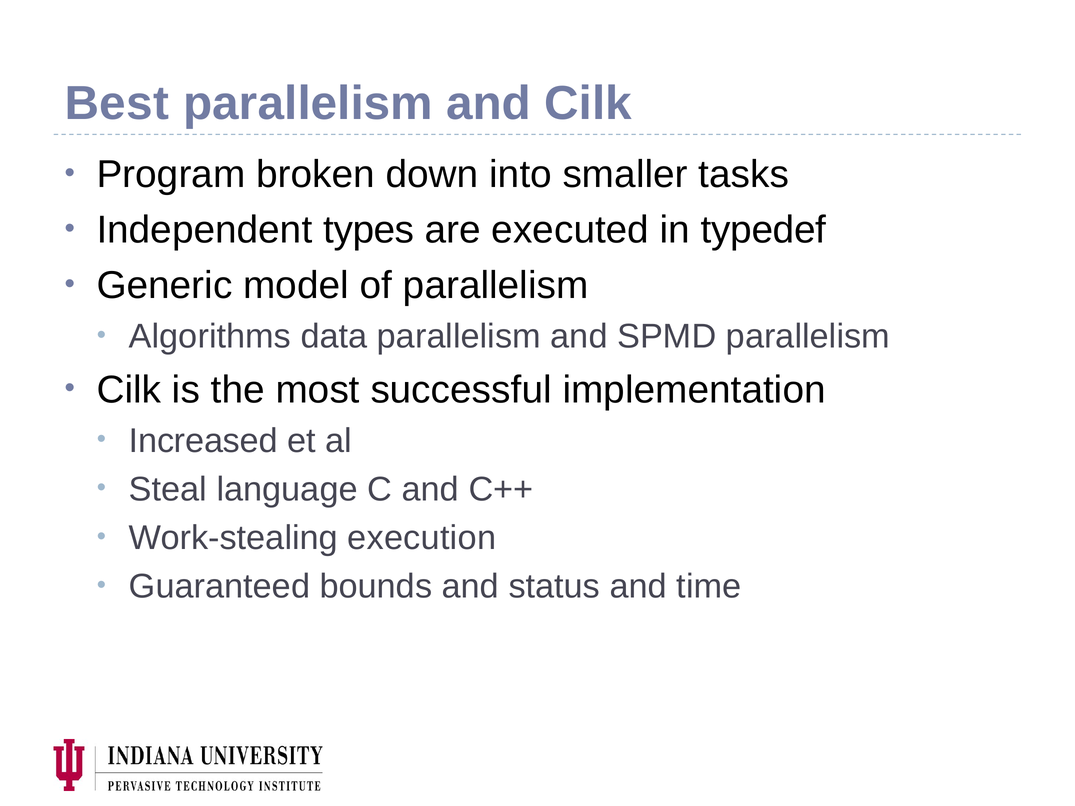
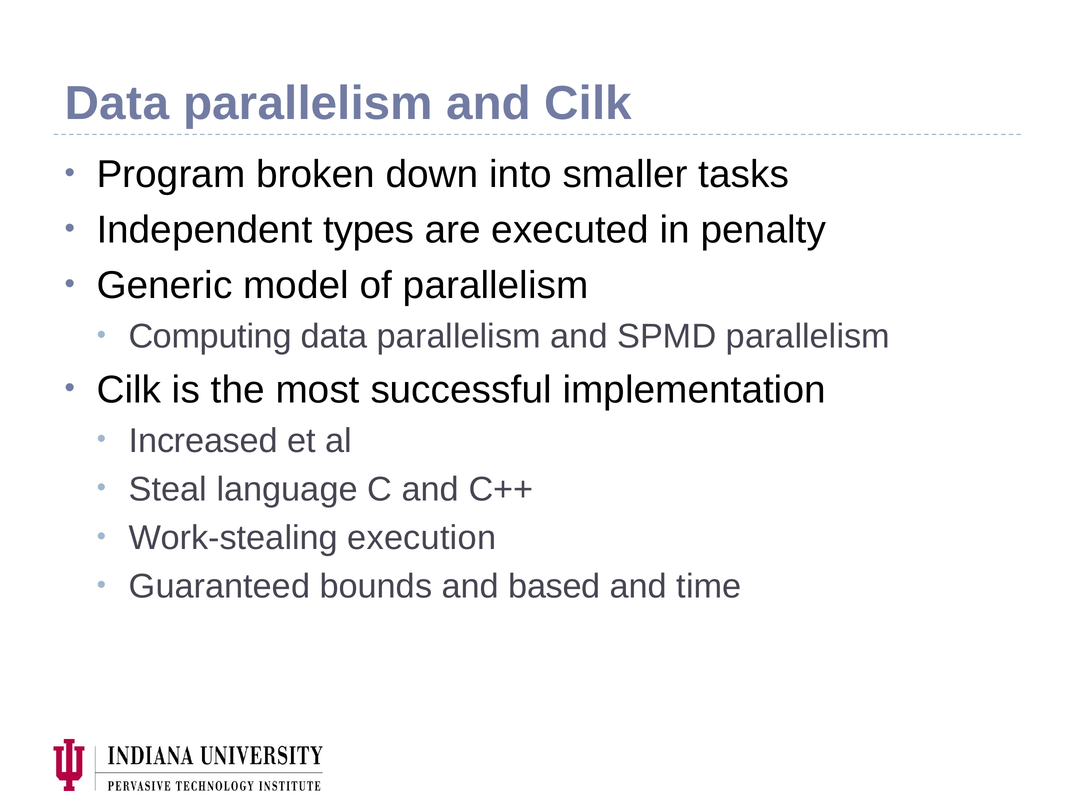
Best at (117, 104): Best -> Data
typedef: typedef -> penalty
Algorithms: Algorithms -> Computing
status: status -> based
